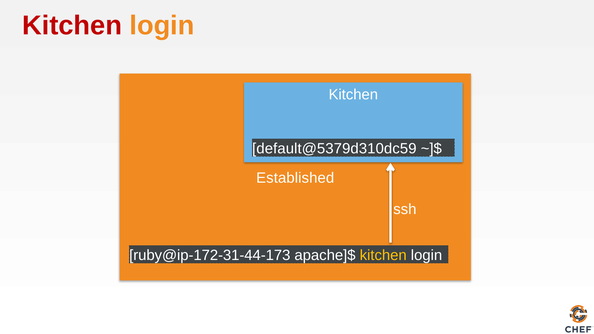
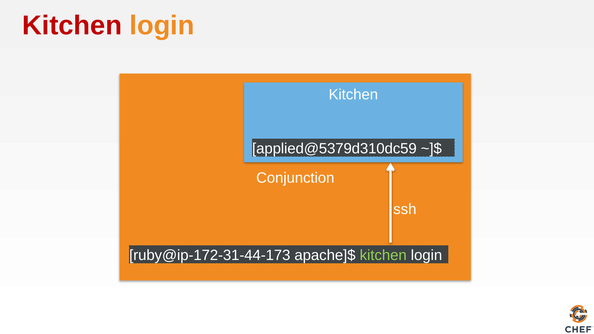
default@5379d310dc59: default@5379d310dc59 -> applied@5379d310dc59
Established: Established -> Conjunction
kitchen at (383, 255) colour: yellow -> light green
